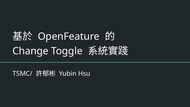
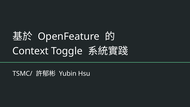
Change: Change -> Context
